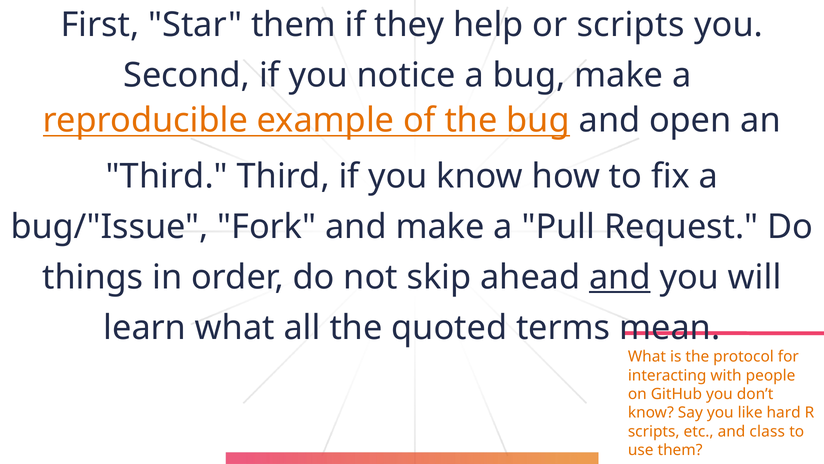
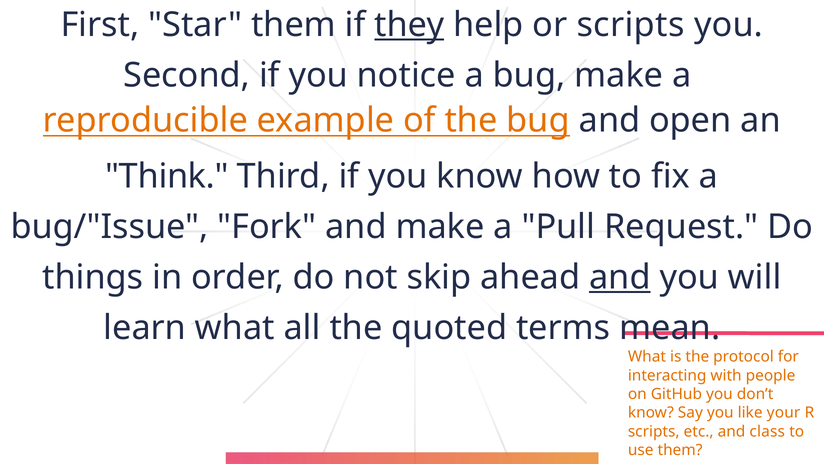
they underline: none -> present
Third at (167, 176): Third -> Think
hard: hard -> your
